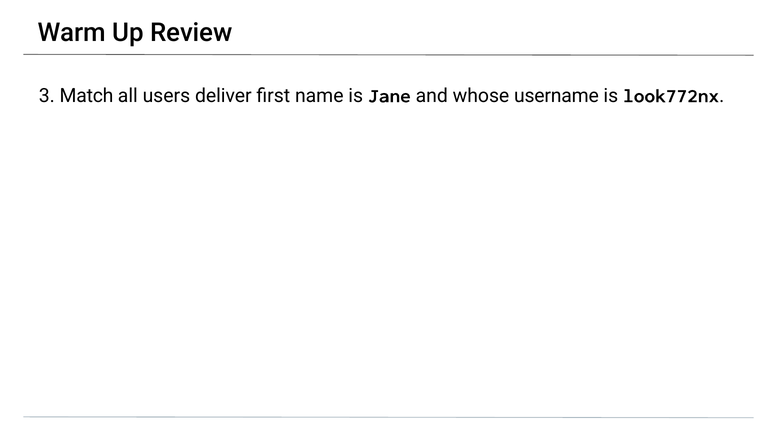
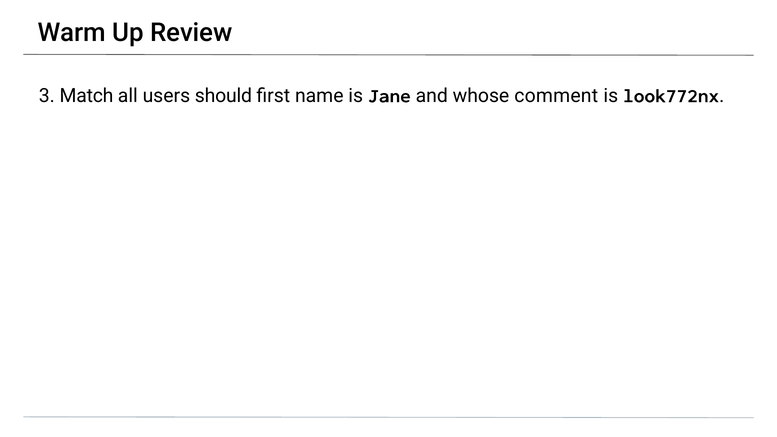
deliver: deliver -> should
username: username -> comment
